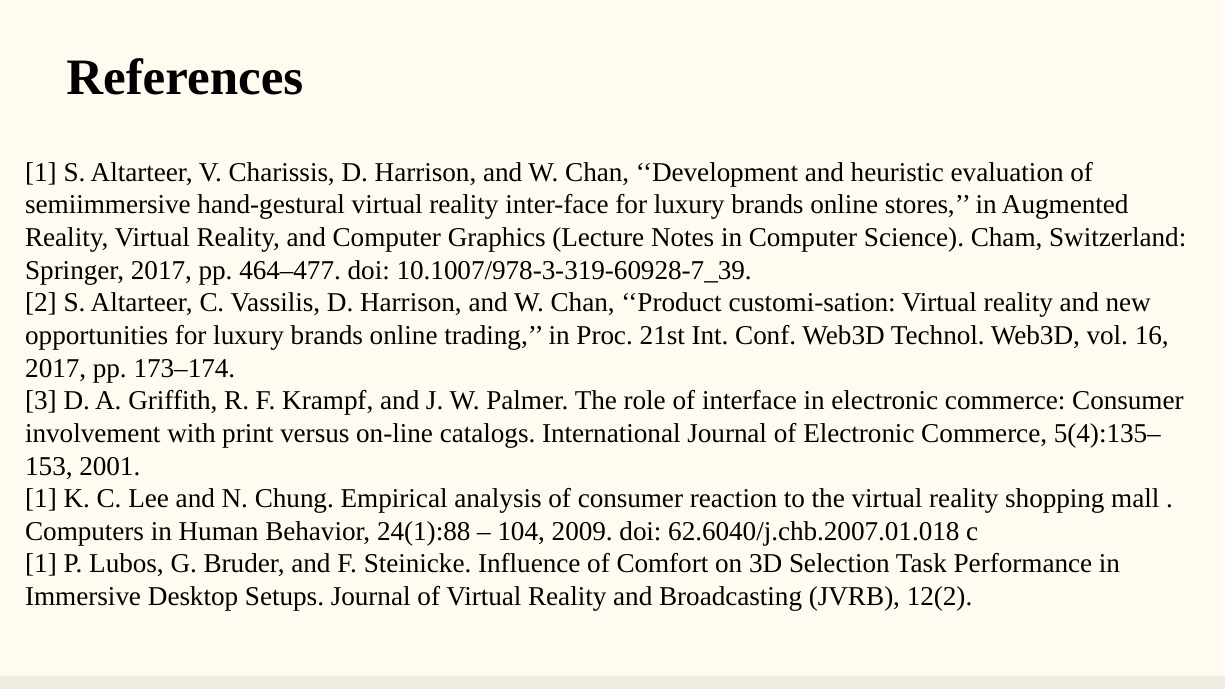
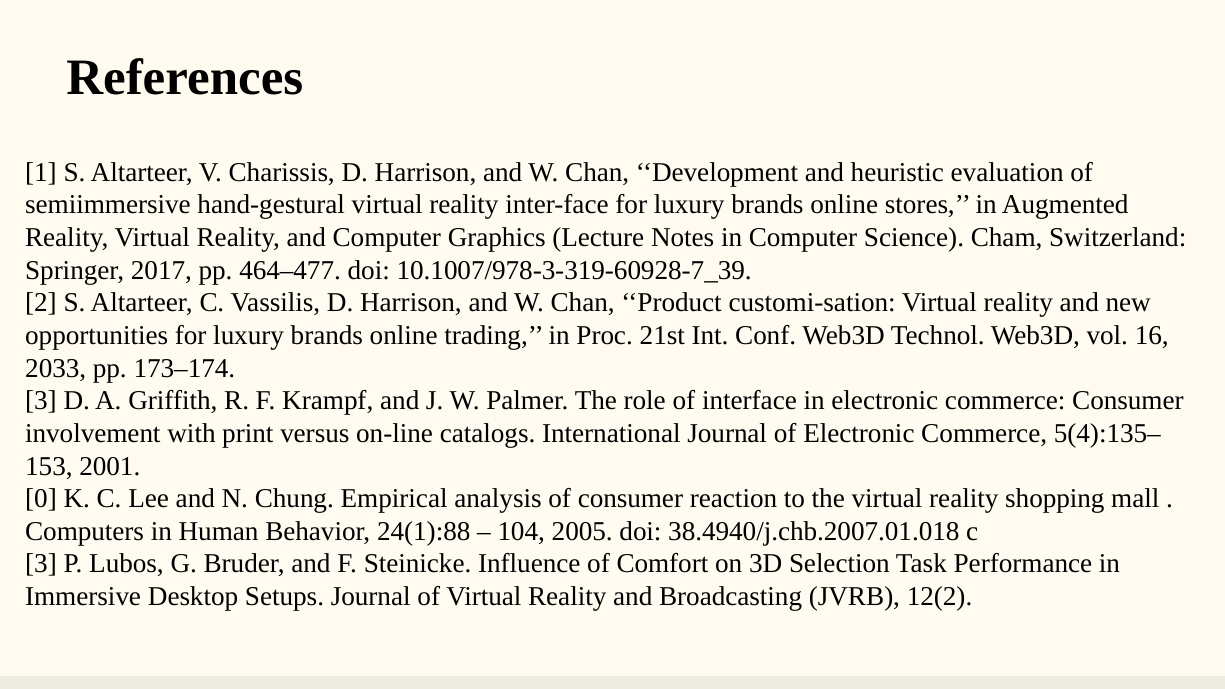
2017 at (56, 368): 2017 -> 2033
1 at (41, 499): 1 -> 0
2009: 2009 -> 2005
62.6040/j.chb.2007.01.018: 62.6040/j.chb.2007.01.018 -> 38.4940/j.chb.2007.01.018
1 at (41, 564): 1 -> 3
